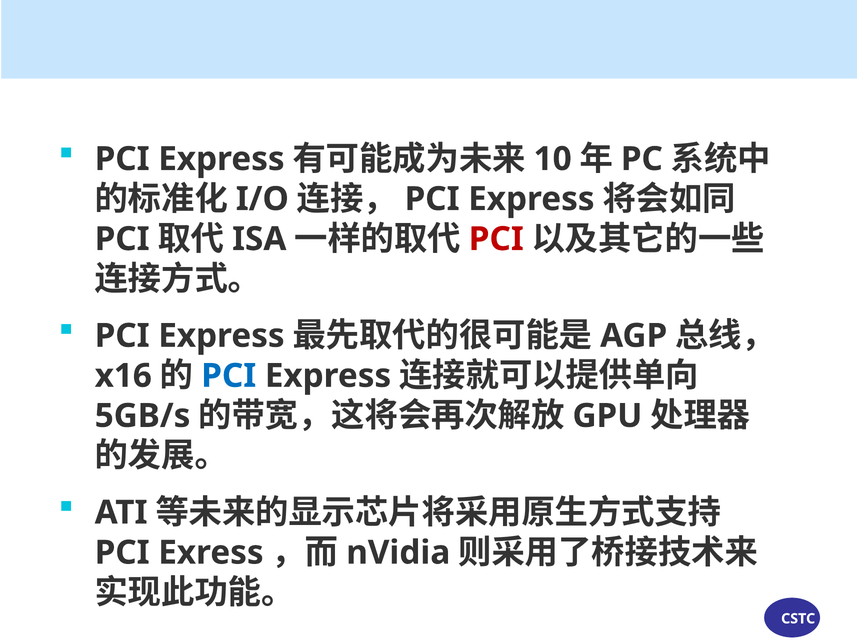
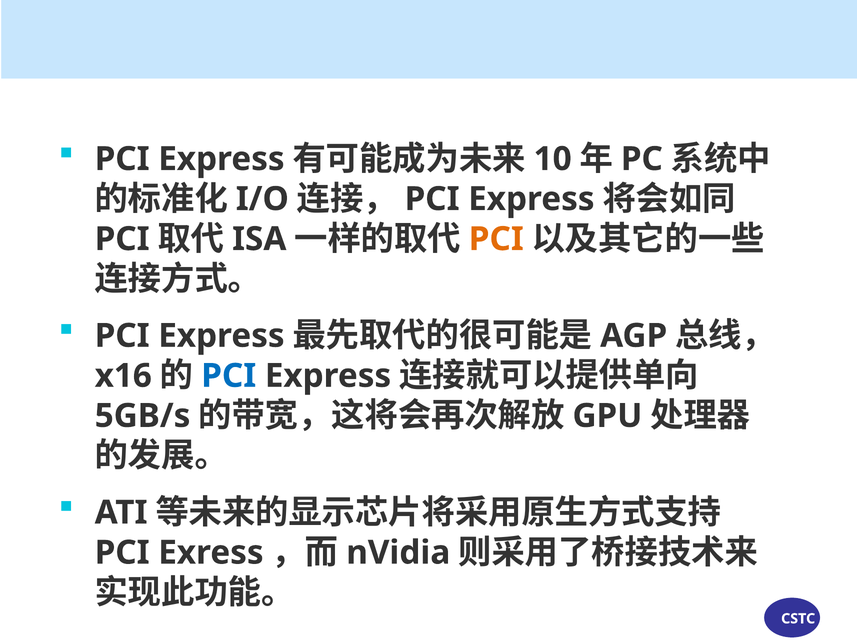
PCI at (496, 239) colour: red -> orange
